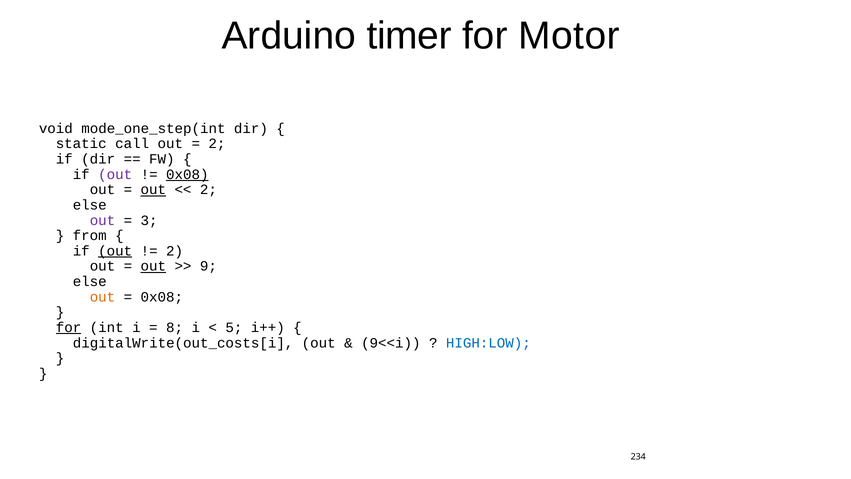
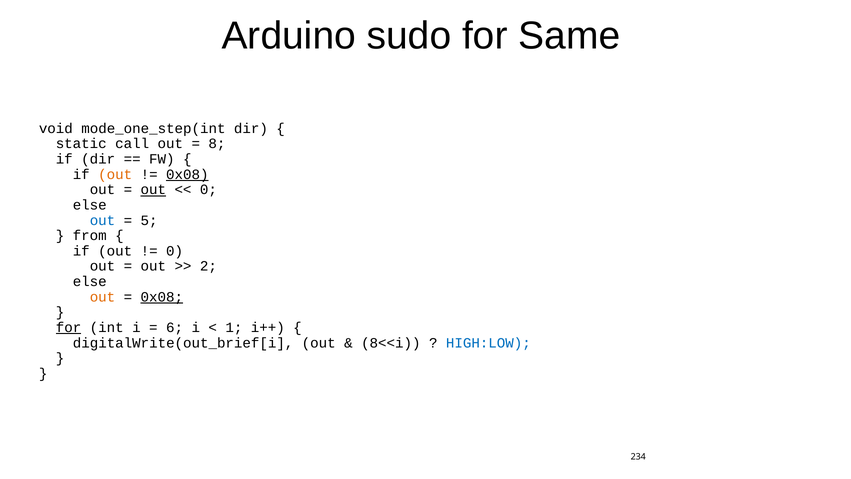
timer: timer -> sudo
Motor: Motor -> Same
2 at (217, 144): 2 -> 8
out at (115, 174) colour: purple -> orange
2 at (208, 190): 2 -> 0
out at (102, 220) colour: purple -> blue
3: 3 -> 5
out at (115, 251) underline: present -> none
2 at (175, 251): 2 -> 0
out at (153, 266) underline: present -> none
9: 9 -> 2
0x08 at (162, 297) underline: none -> present
8: 8 -> 6
5: 5 -> 1
digitalWrite(out_costs[i: digitalWrite(out_costs[i -> digitalWrite(out_brief[i
9<<i: 9<<i -> 8<<i
